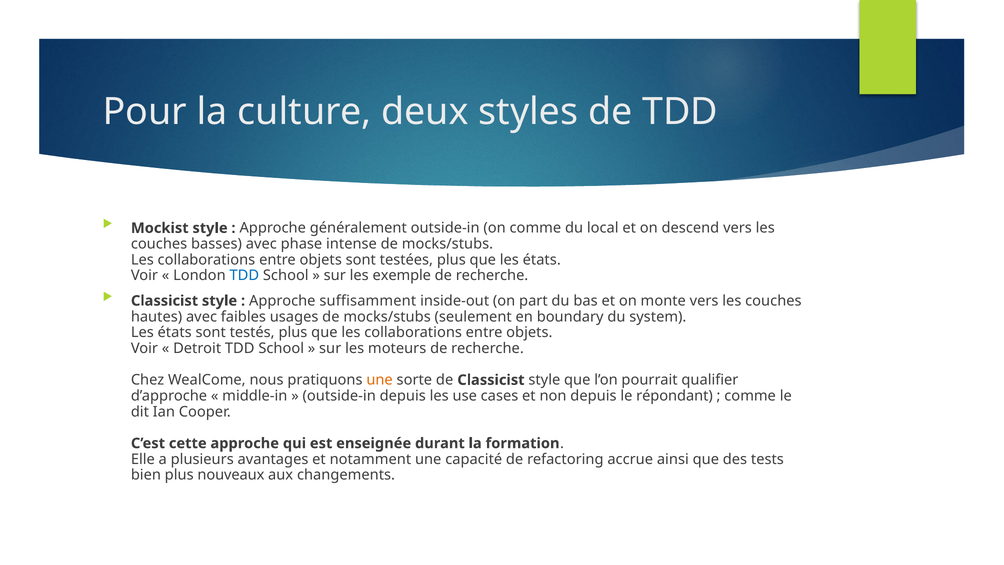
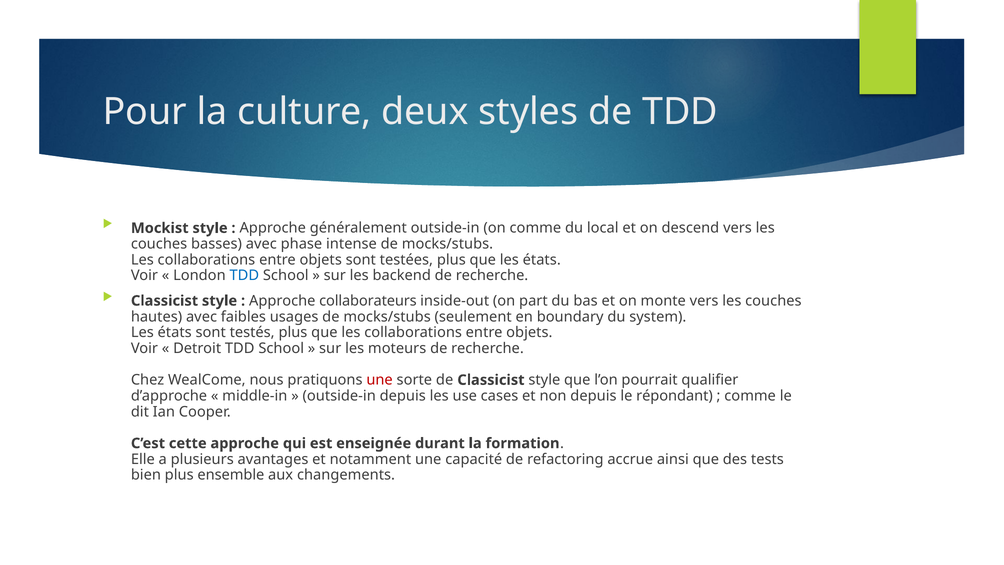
exemple: exemple -> backend
suffisamment: suffisamment -> collaborateurs
une at (380, 380) colour: orange -> red
nouveaux: nouveaux -> ensemble
